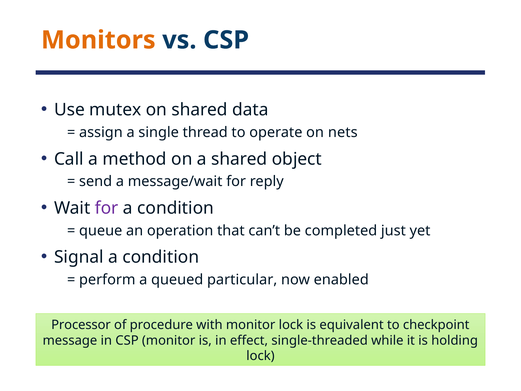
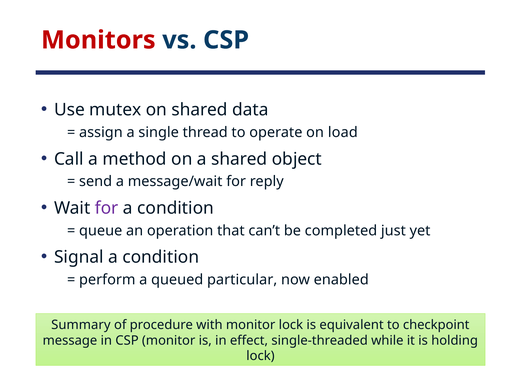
Monitors colour: orange -> red
nets: nets -> load
Processor: Processor -> Summary
